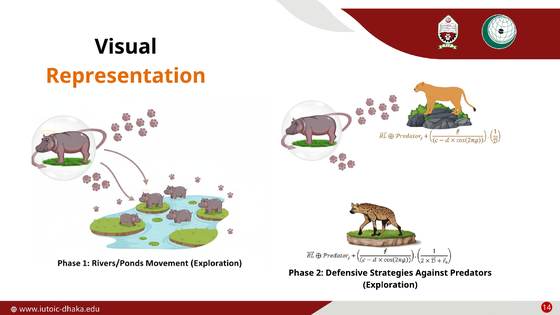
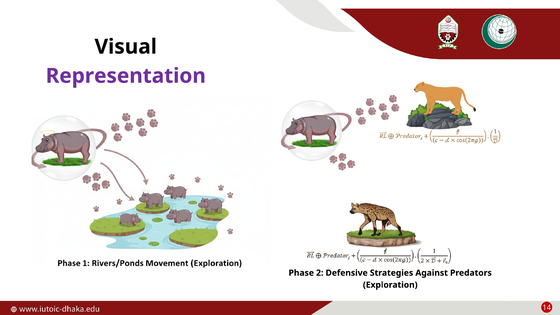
Representation colour: orange -> purple
